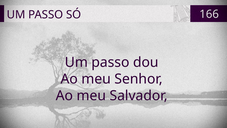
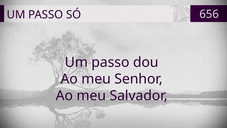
166: 166 -> 656
